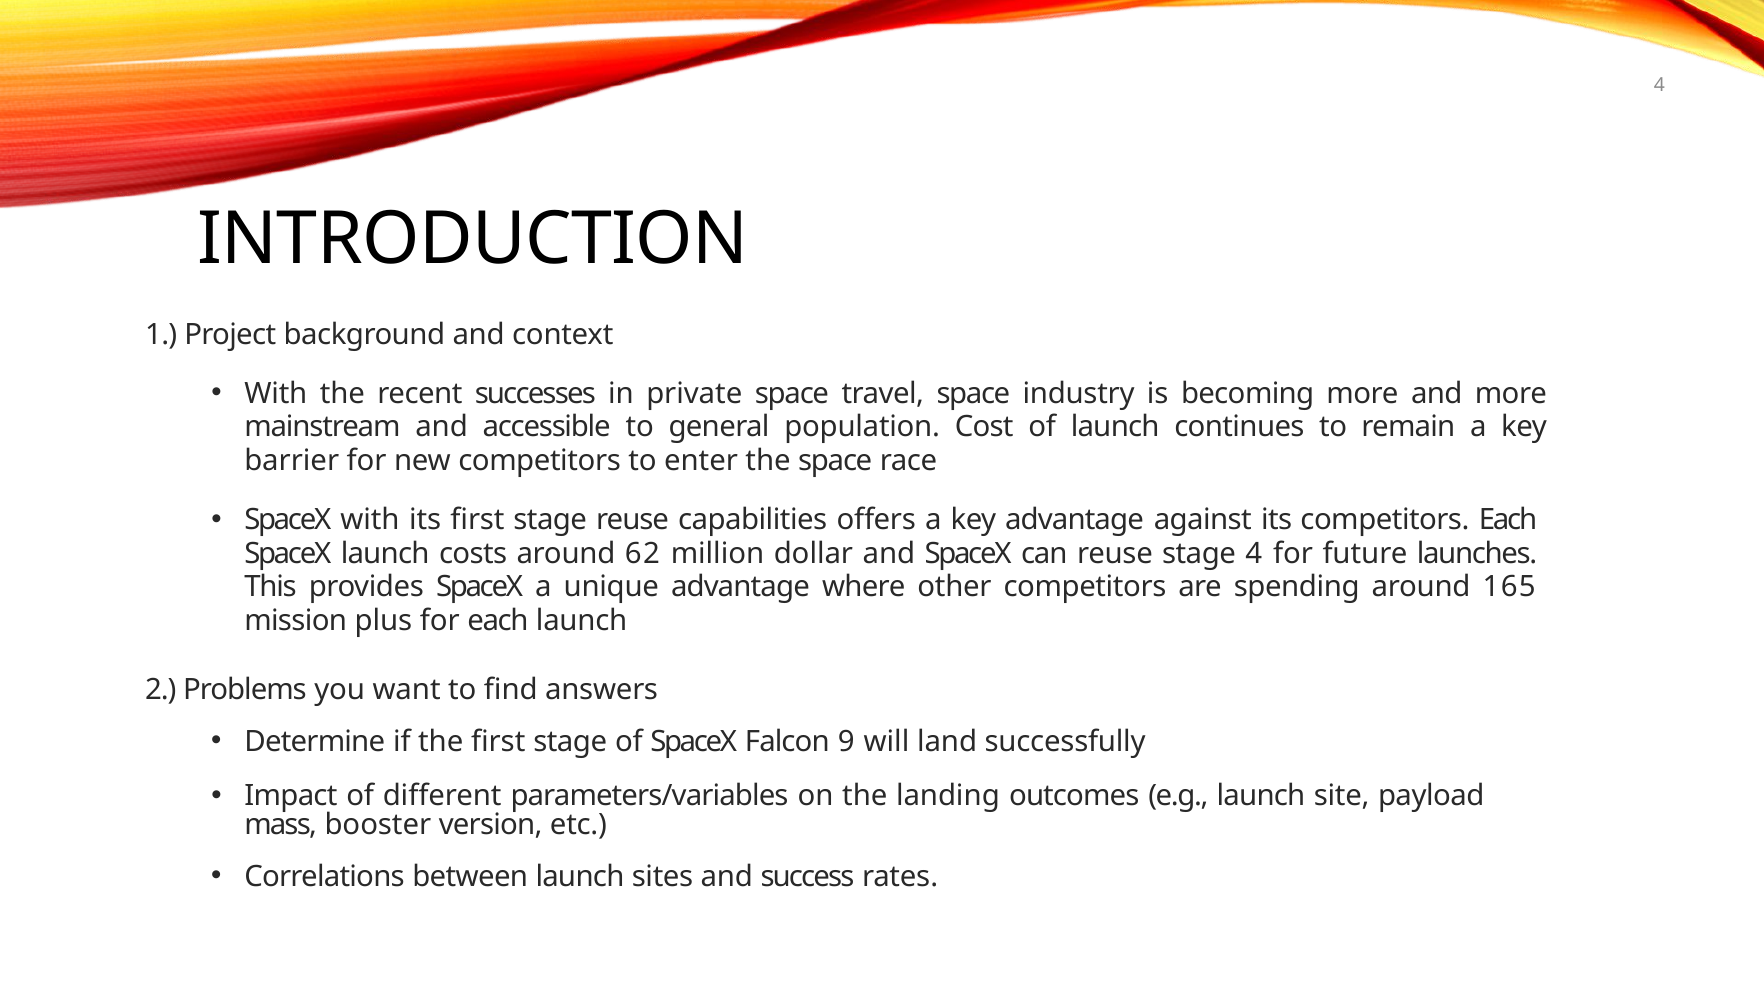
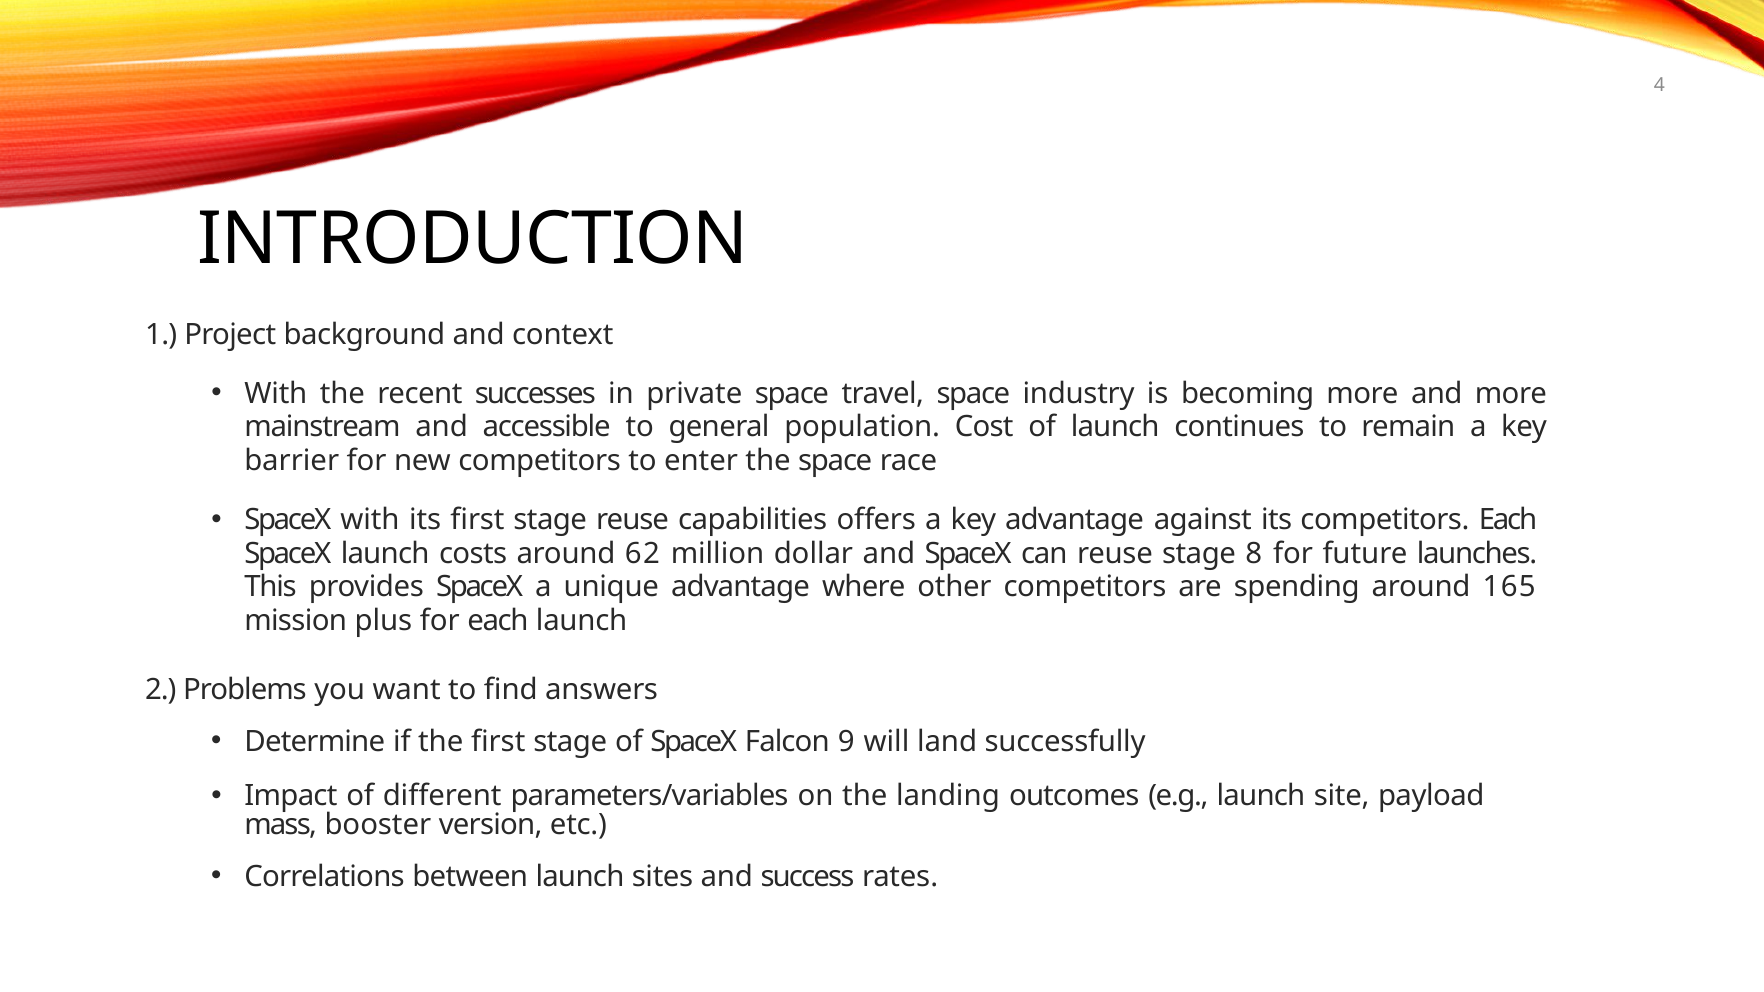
stage 4: 4 -> 8
